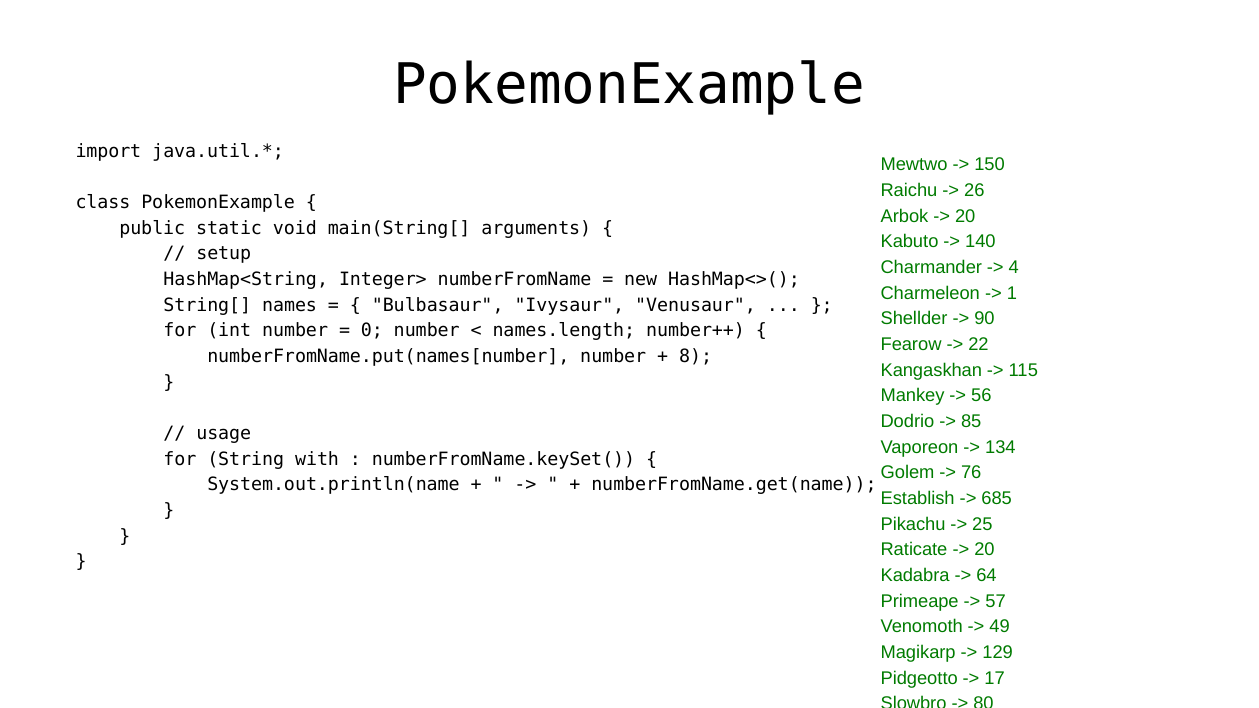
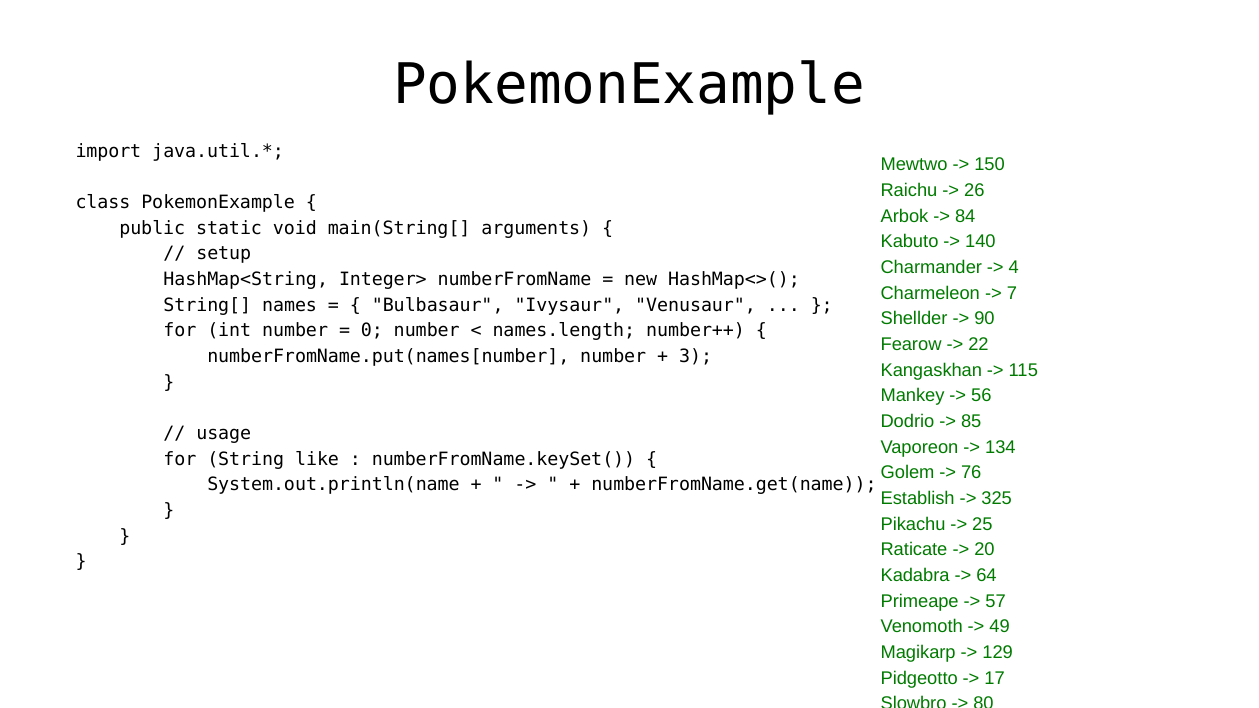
20 at (965, 216): 20 -> 84
1 at (1012, 293): 1 -> 7
8 at (696, 357): 8 -> 3
with: with -> like
685: 685 -> 325
